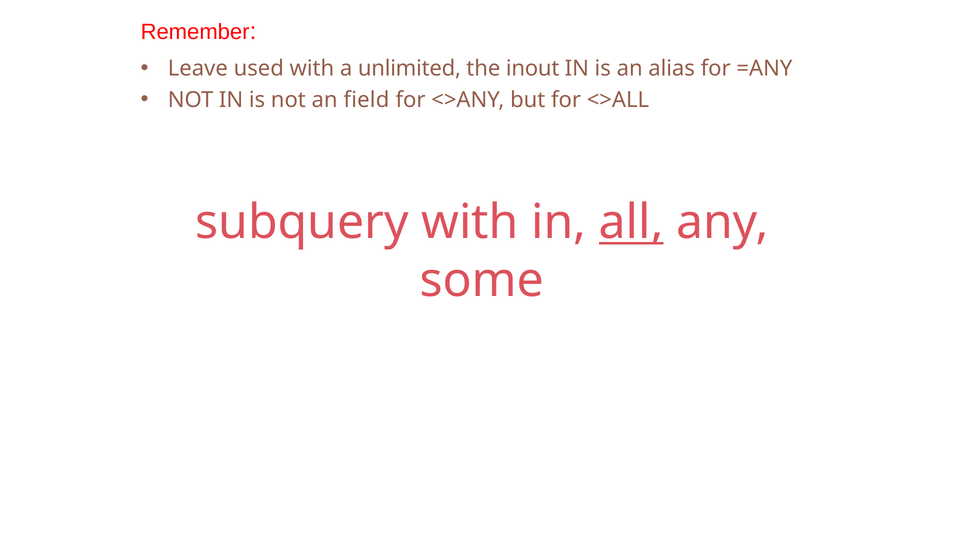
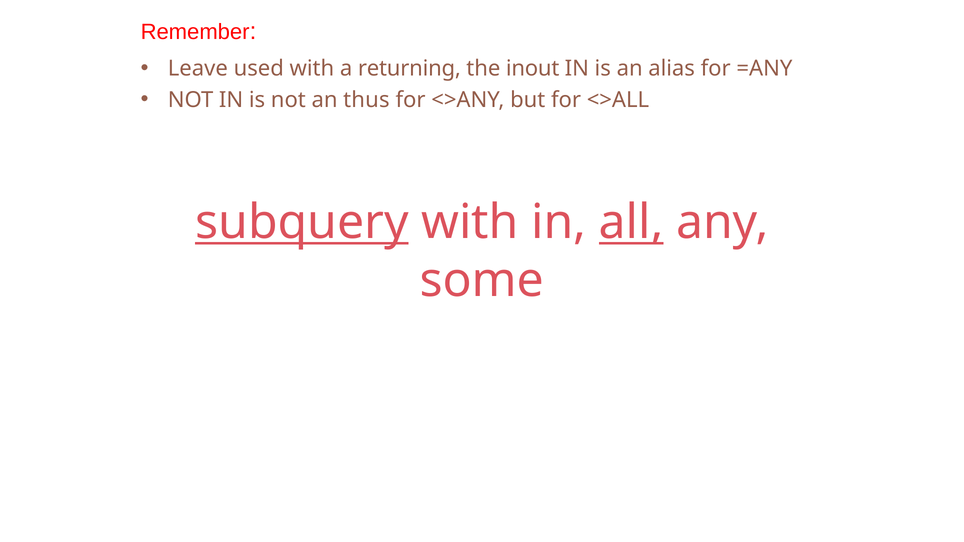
unlimited: unlimited -> returning
field: field -> thus
subquery underline: none -> present
